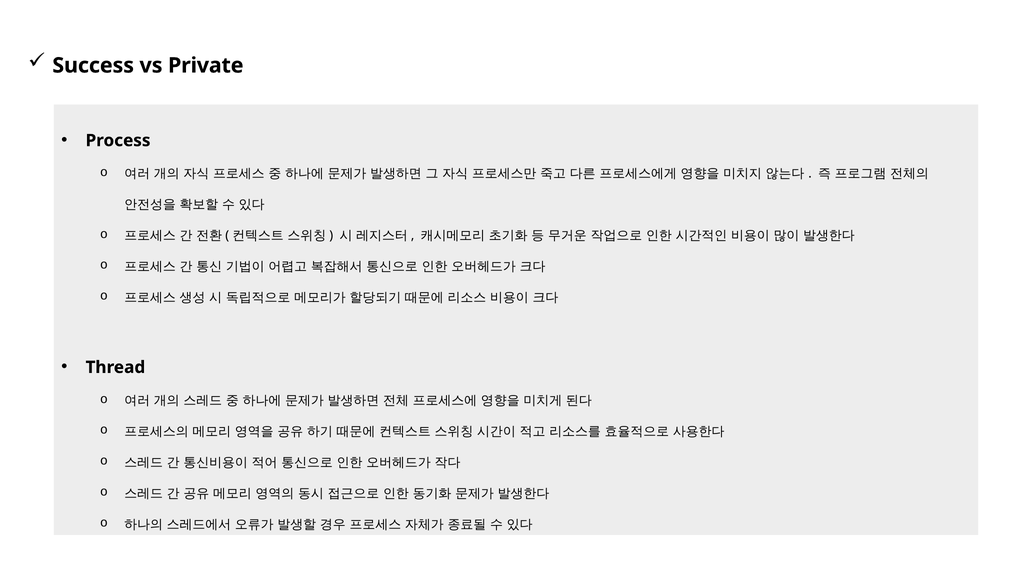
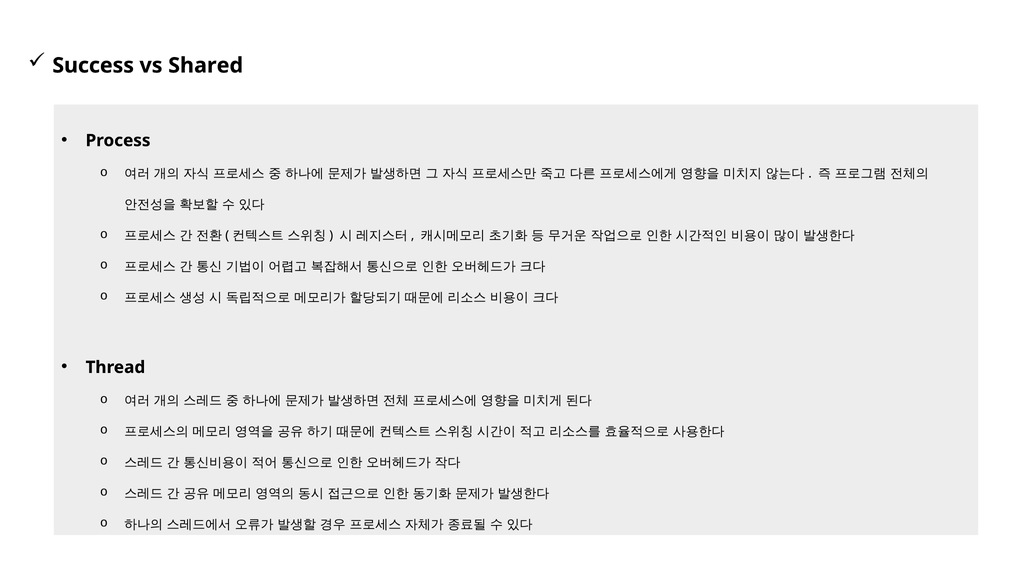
Private: Private -> Shared
